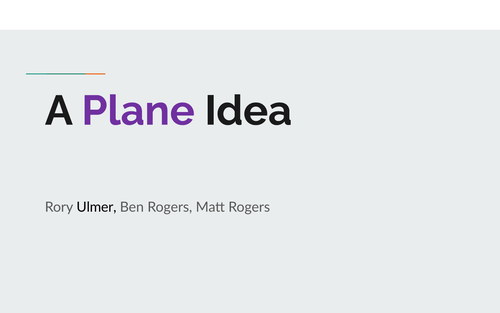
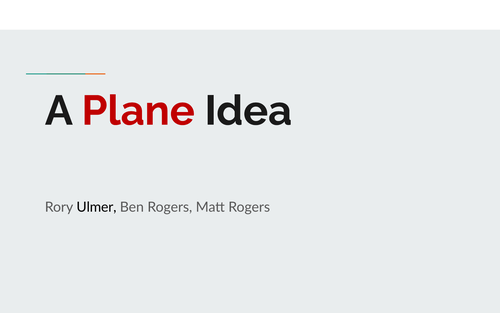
Plane colour: purple -> red
